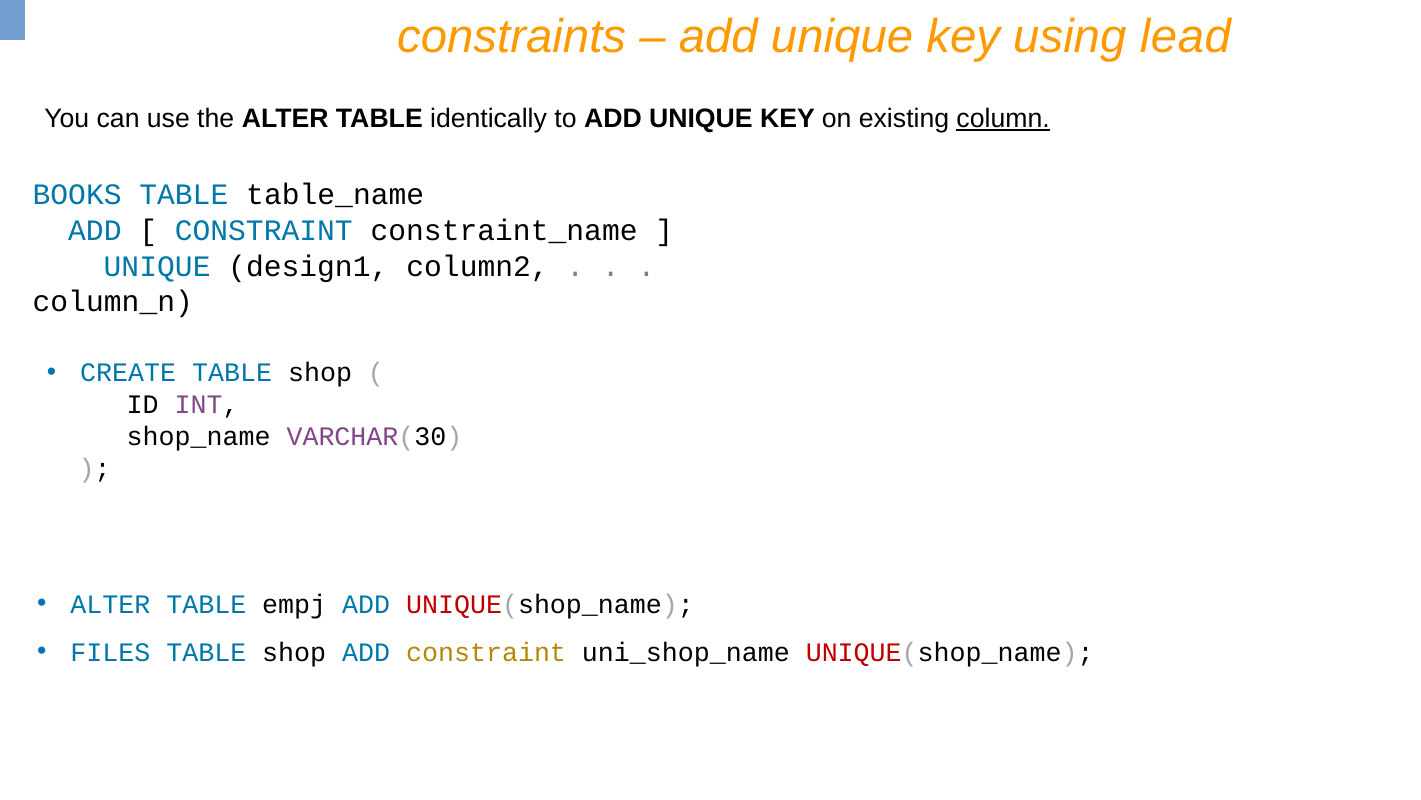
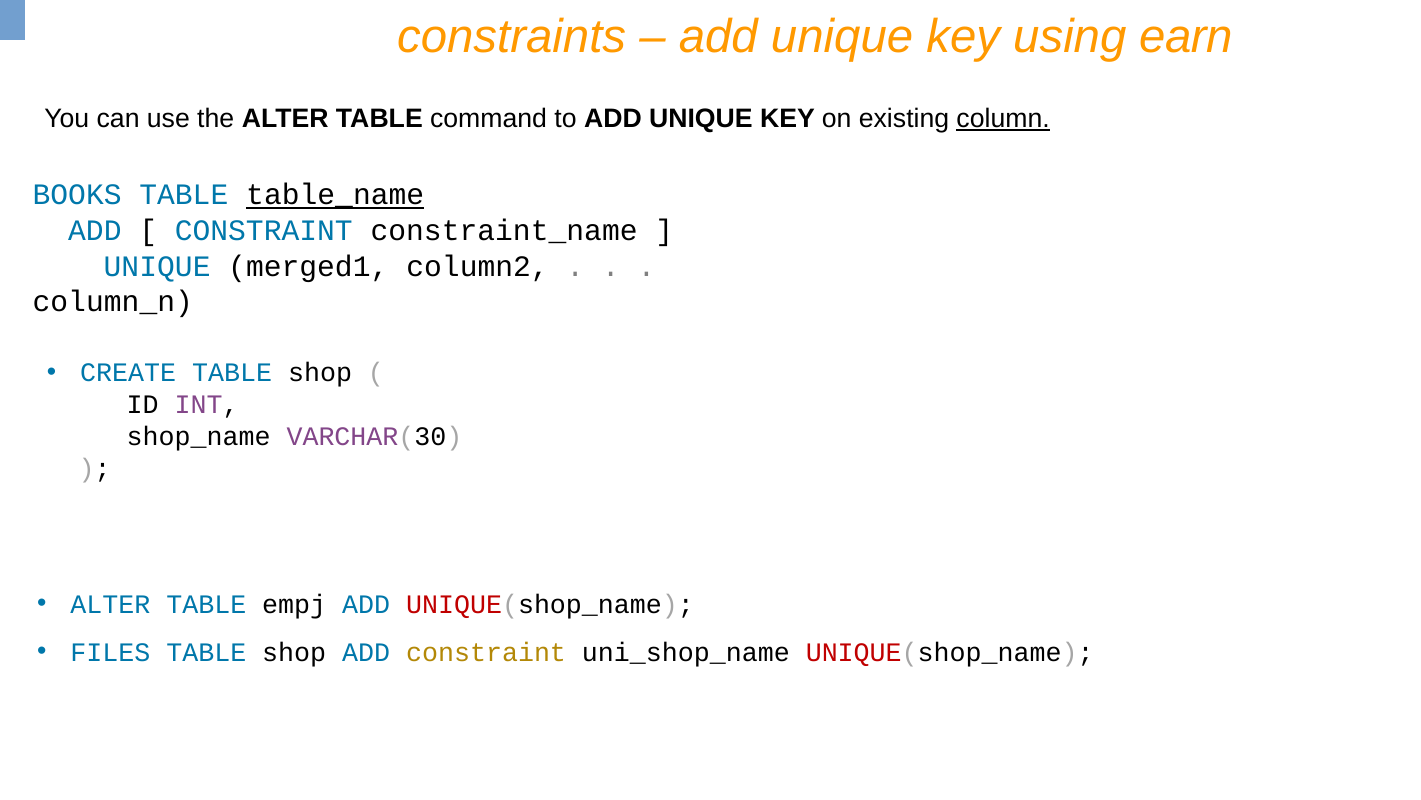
lead: lead -> earn
identically: identically -> command
table_name underline: none -> present
design1: design1 -> merged1
